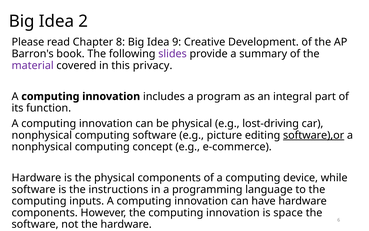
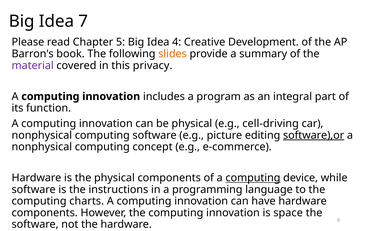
2: 2 -> 7
8: 8 -> 5
9: 9 -> 4
slides colour: purple -> orange
lost-driving: lost-driving -> cell-driving
computing at (253, 178) underline: none -> present
inputs: inputs -> charts
